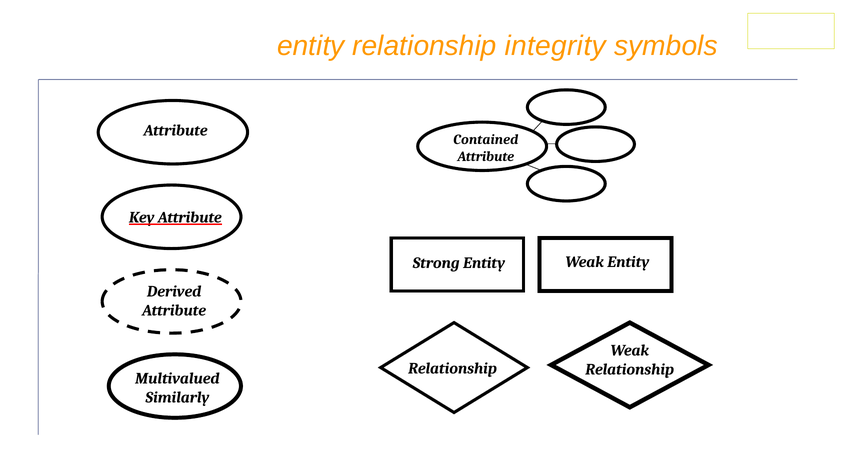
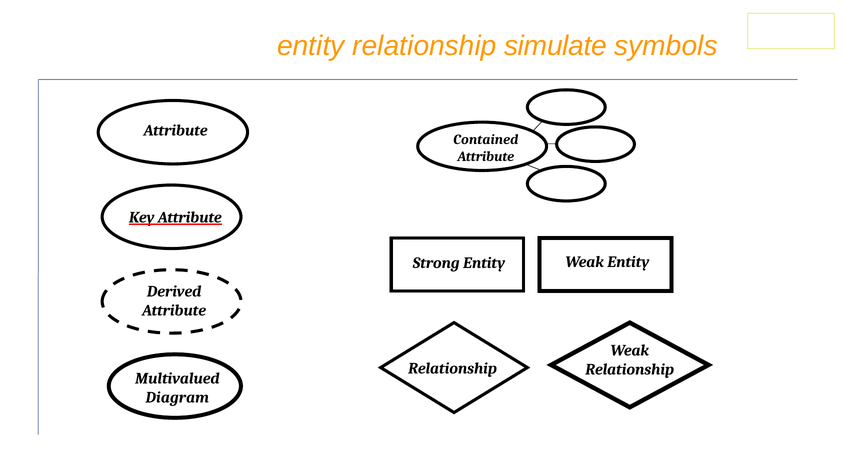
integrity: integrity -> simulate
Similarly: Similarly -> Diagram
